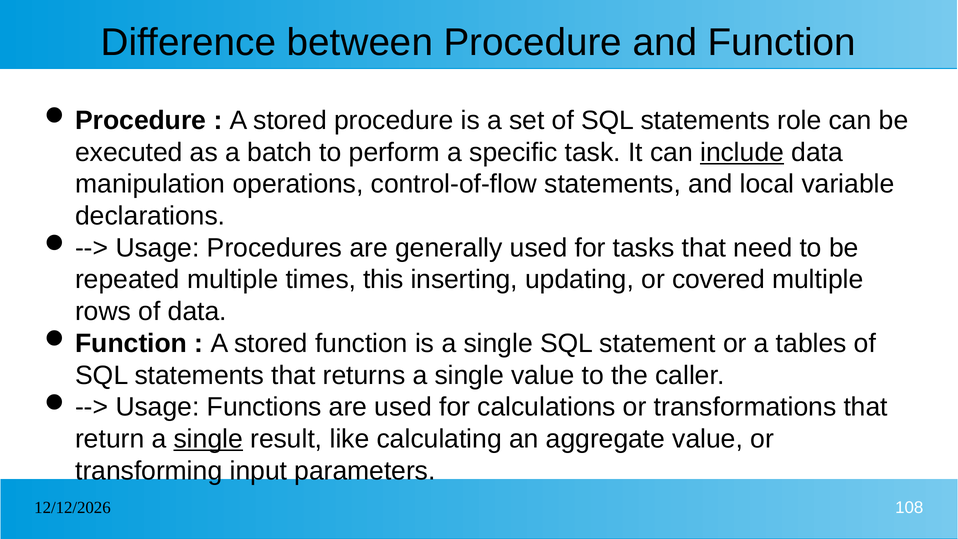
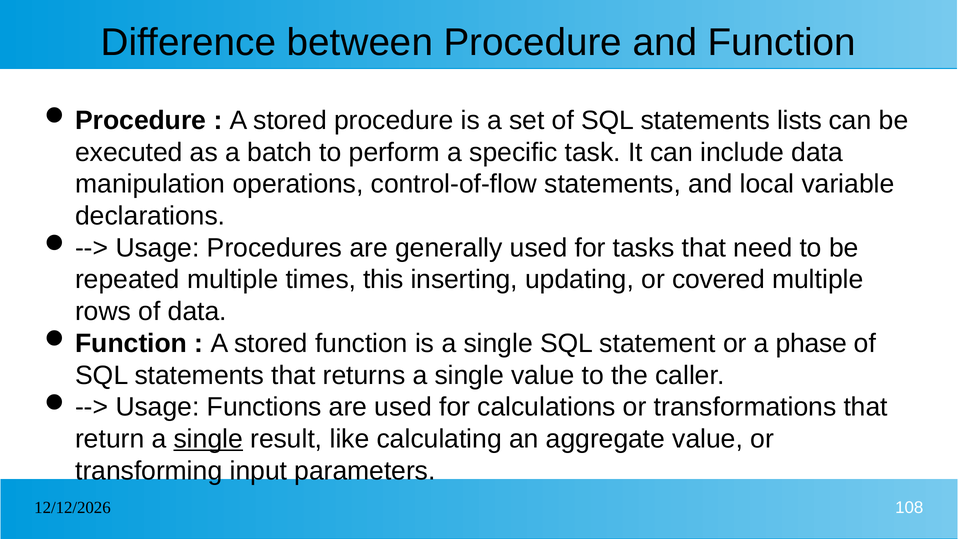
role: role -> lists
include underline: present -> none
tables: tables -> phase
